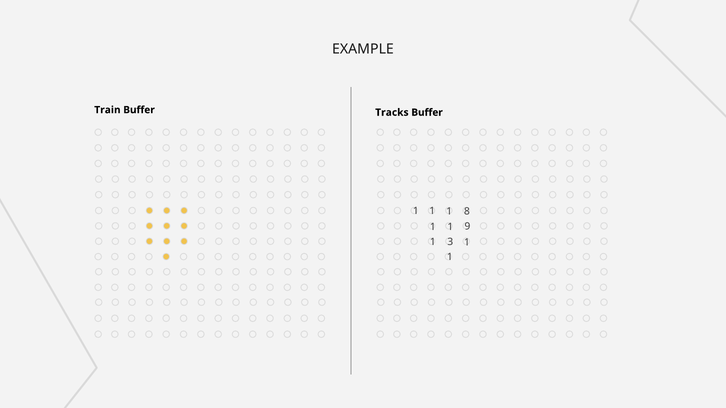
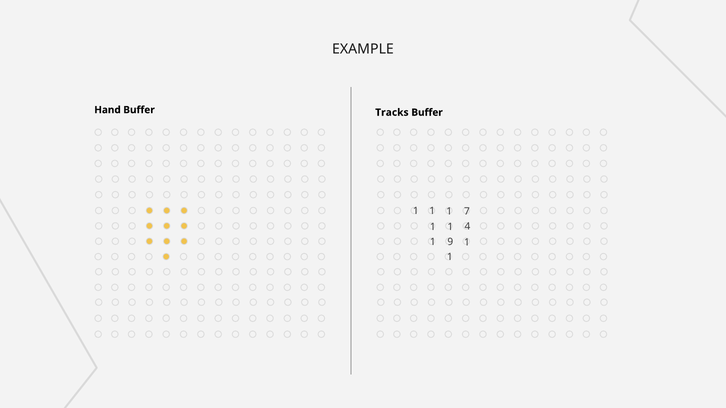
Train: Train -> Hand
8: 8 -> 7
9: 9 -> 4
3: 3 -> 9
